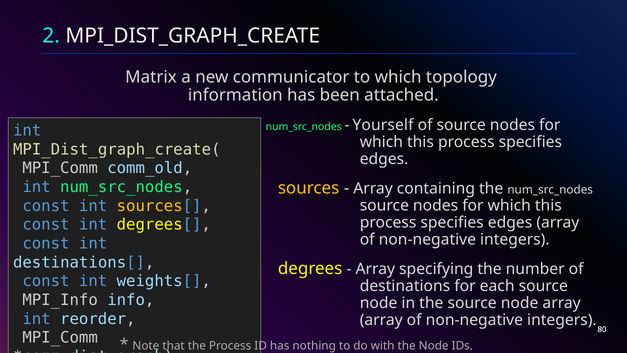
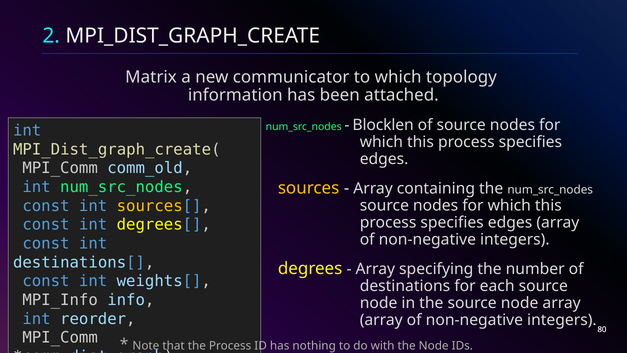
Yourself: Yourself -> Blocklen
